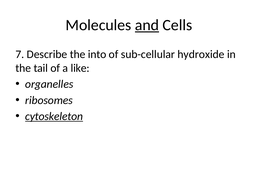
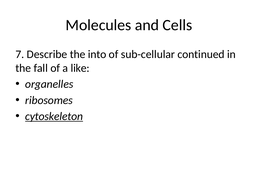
and underline: present -> none
hydroxide: hydroxide -> continued
tail: tail -> fall
